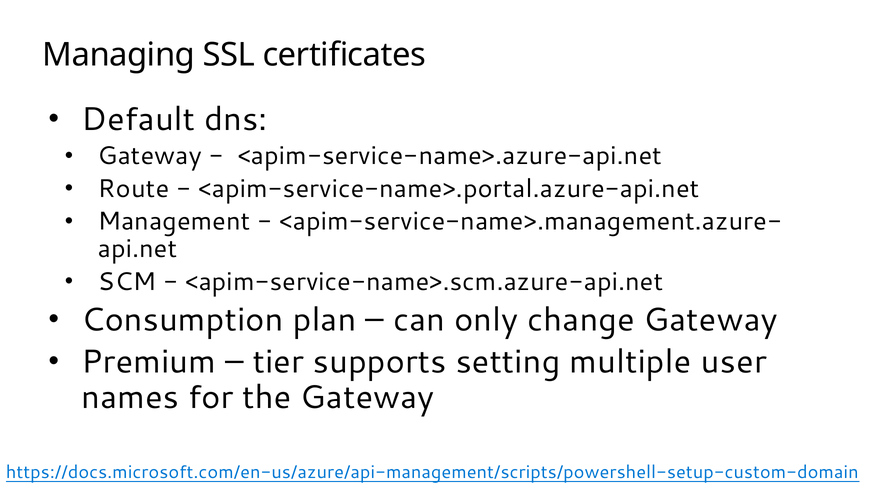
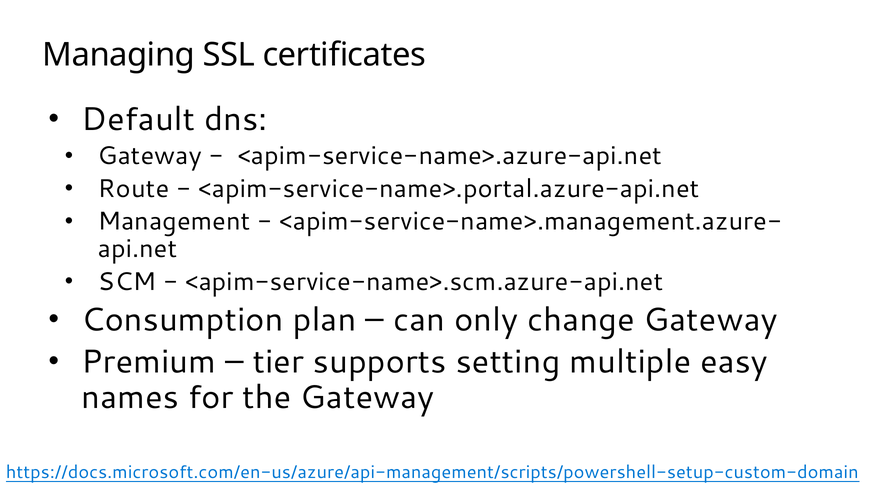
user: user -> easy
